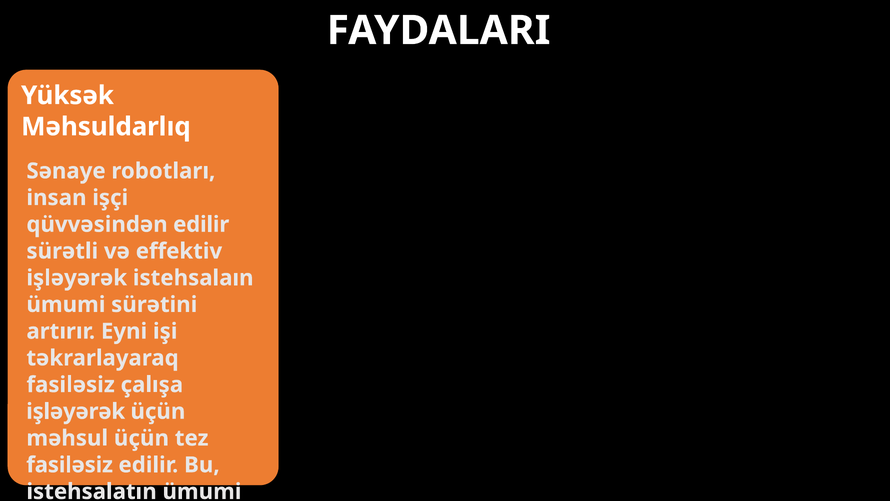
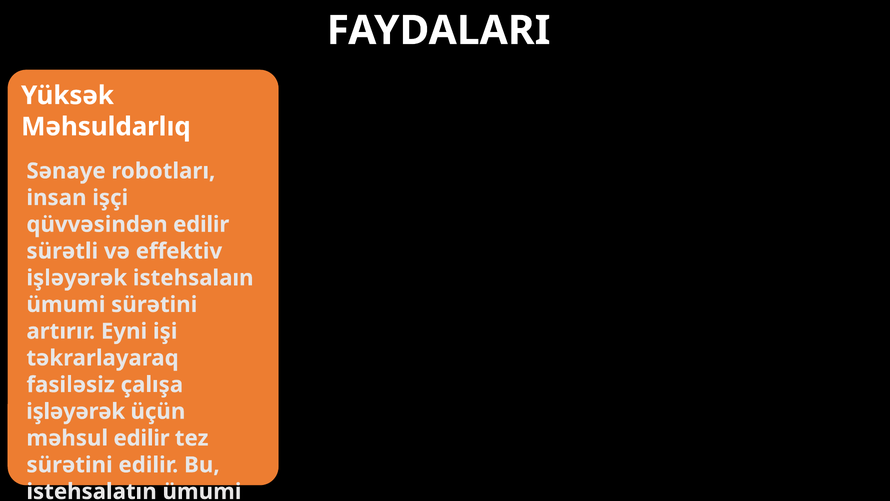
məhsul üçün: üçün -> edilir
fasiləsiz at (70, 465): fasiləsiz -> sürətini
